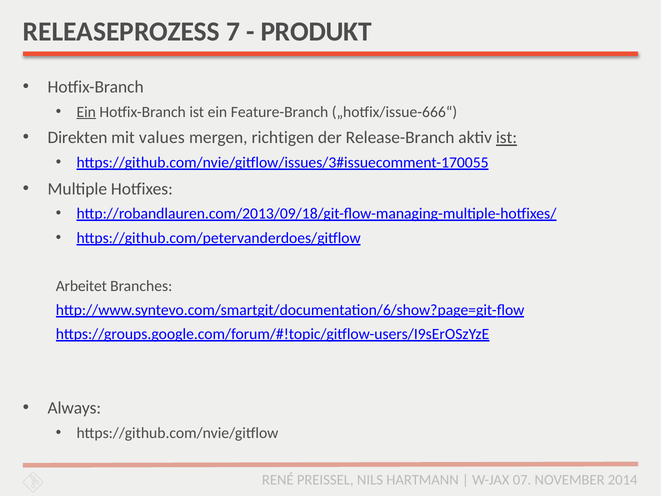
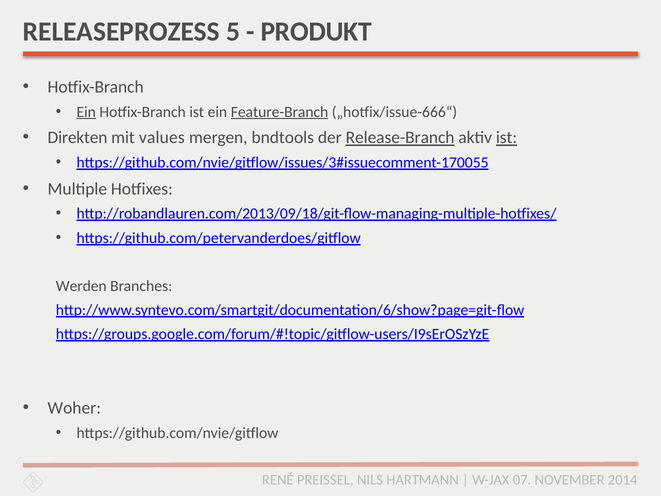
7: 7 -> 5
Feature-Branch underline: none -> present
richtigen: richtigen -> bndtools
Release-Branch underline: none -> present
Arbeitet: Arbeitet -> Werden
Always: Always -> Woher
